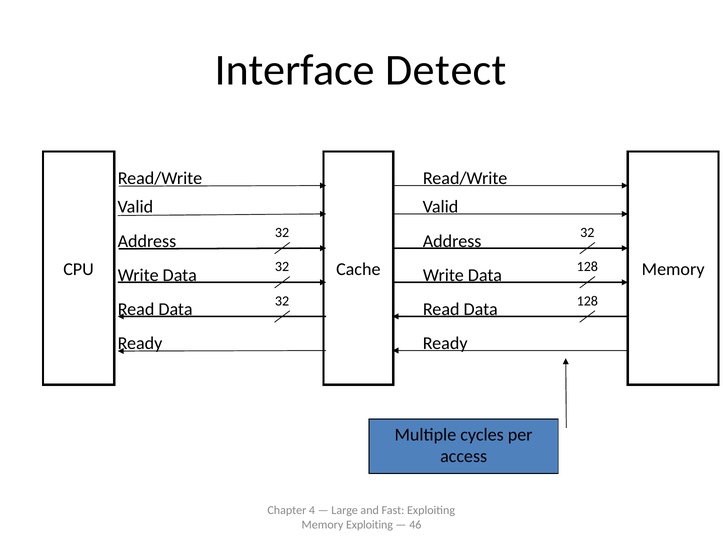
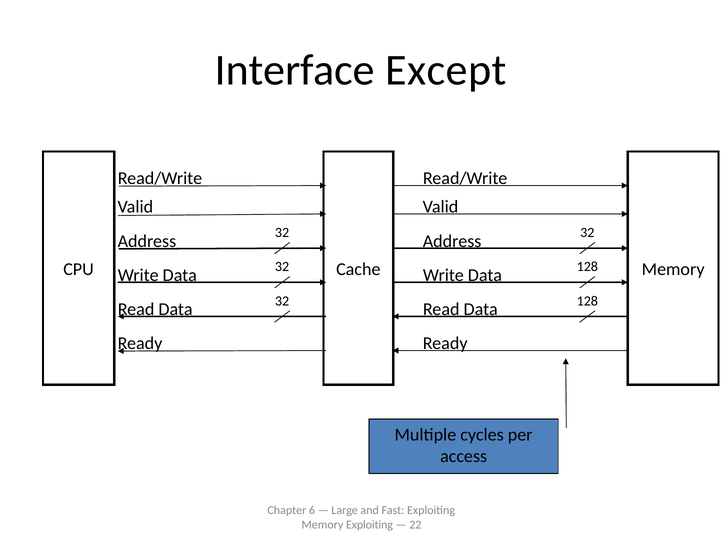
Detect: Detect -> Except
4: 4 -> 6
46: 46 -> 22
